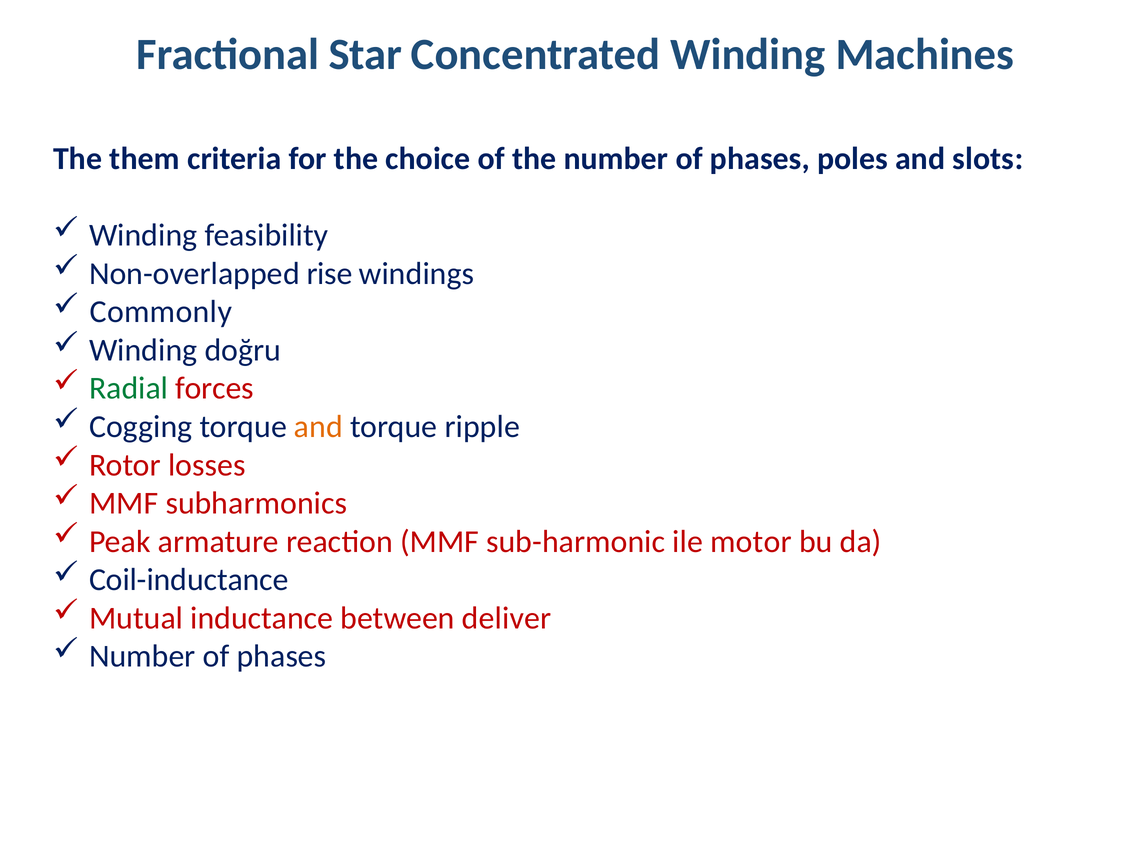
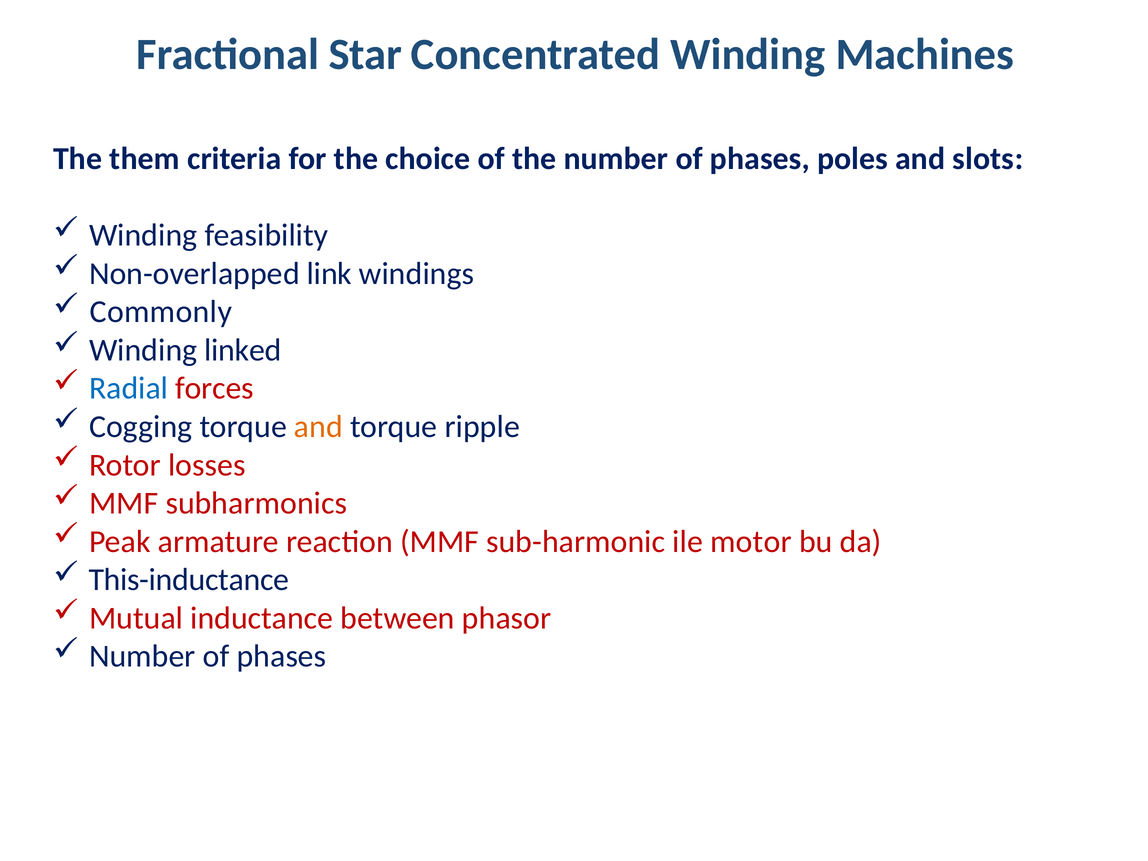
rise: rise -> link
doğru: doğru -> linked
Radial colour: green -> blue
Coil-inductance: Coil-inductance -> This-inductance
deliver: deliver -> phasor
